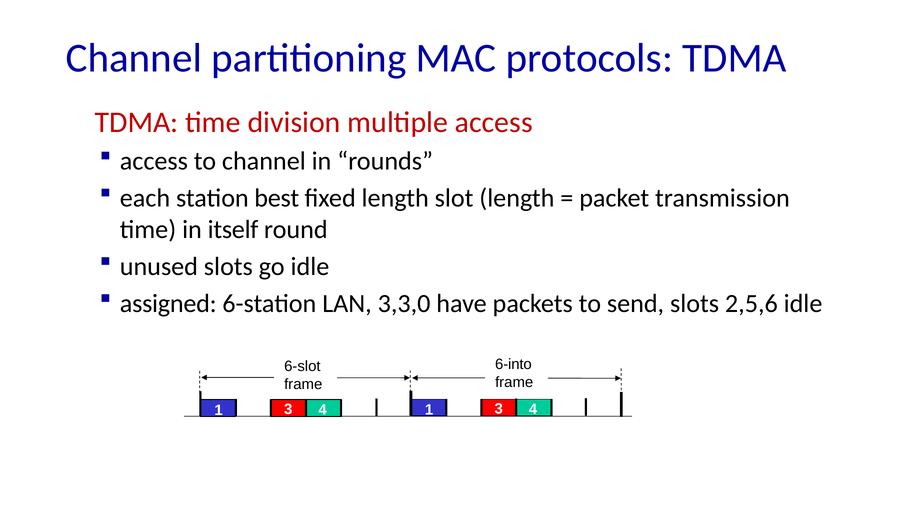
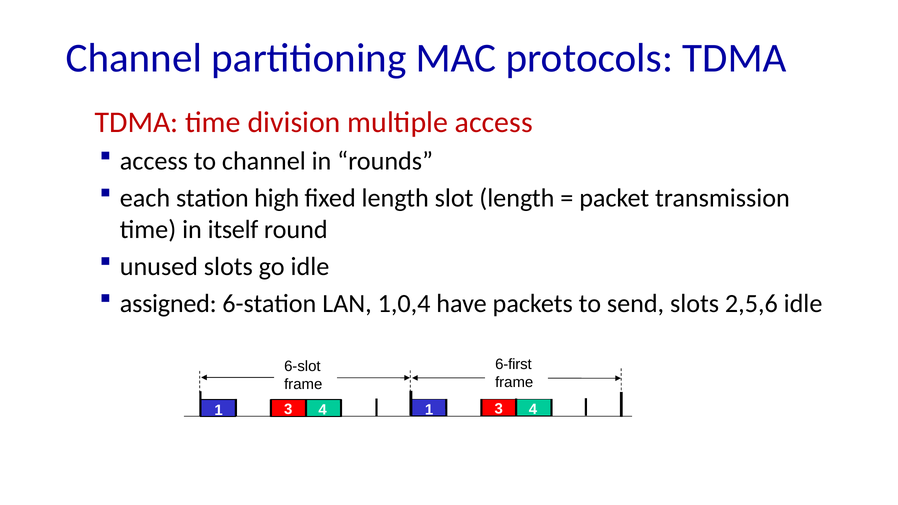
best: best -> high
3,3,0: 3,3,0 -> 1,0,4
6-into: 6-into -> 6-first
